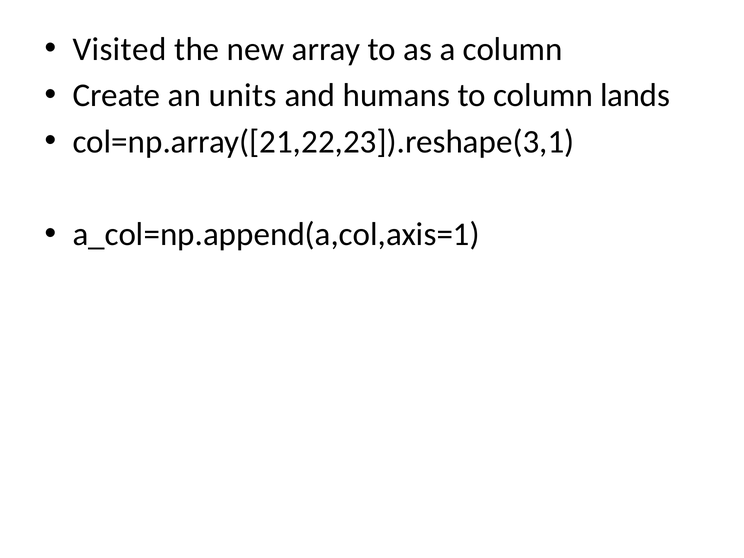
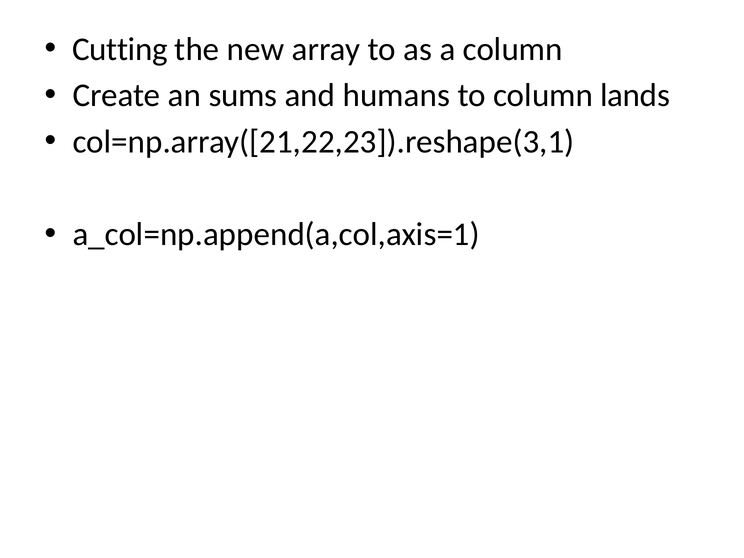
Visited: Visited -> Cutting
units: units -> sums
